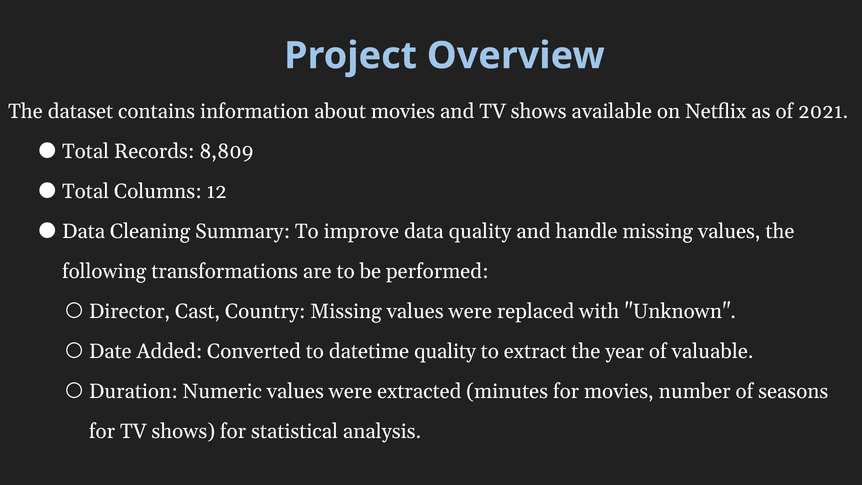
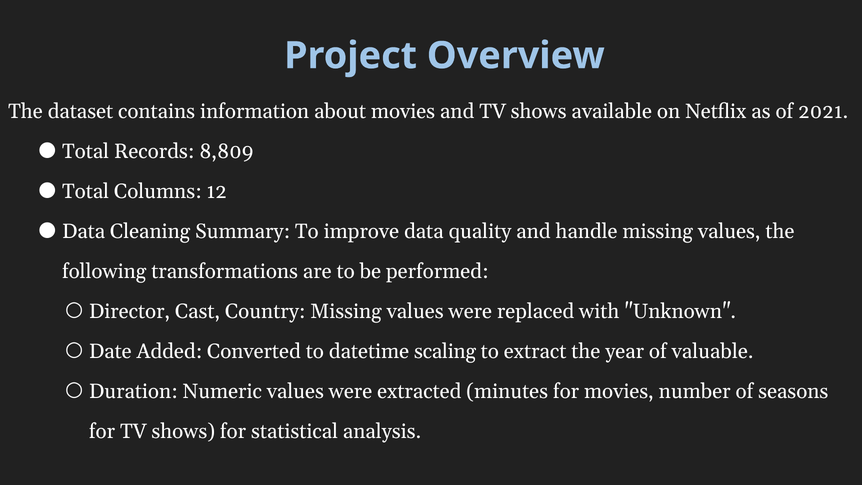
datetime quality: quality -> scaling
